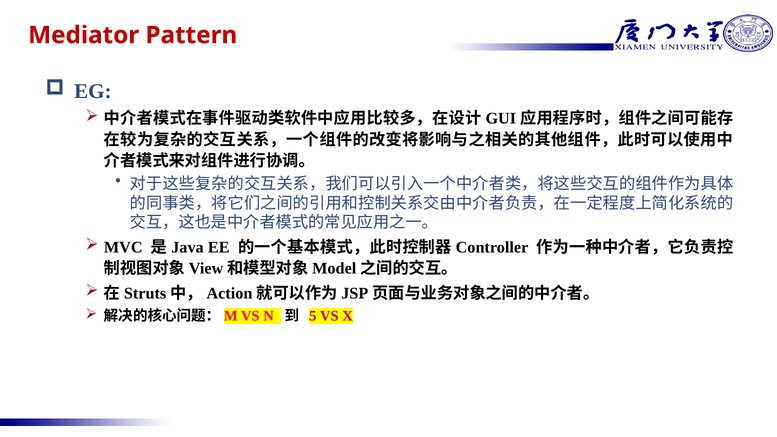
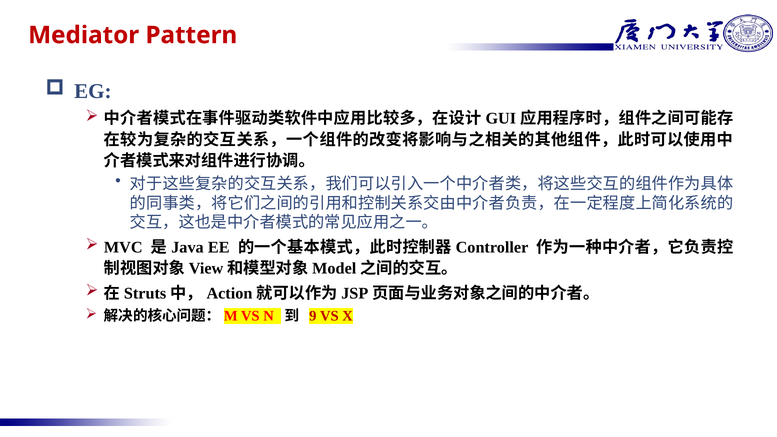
5: 5 -> 9
